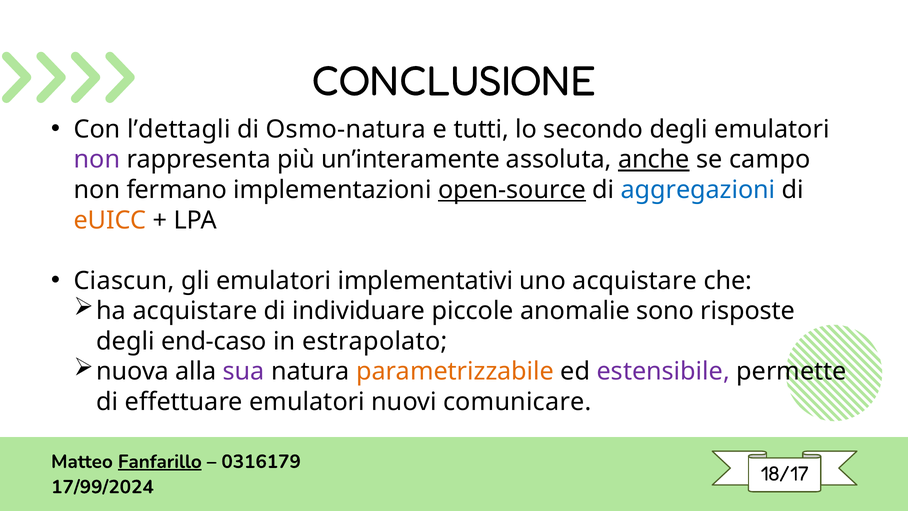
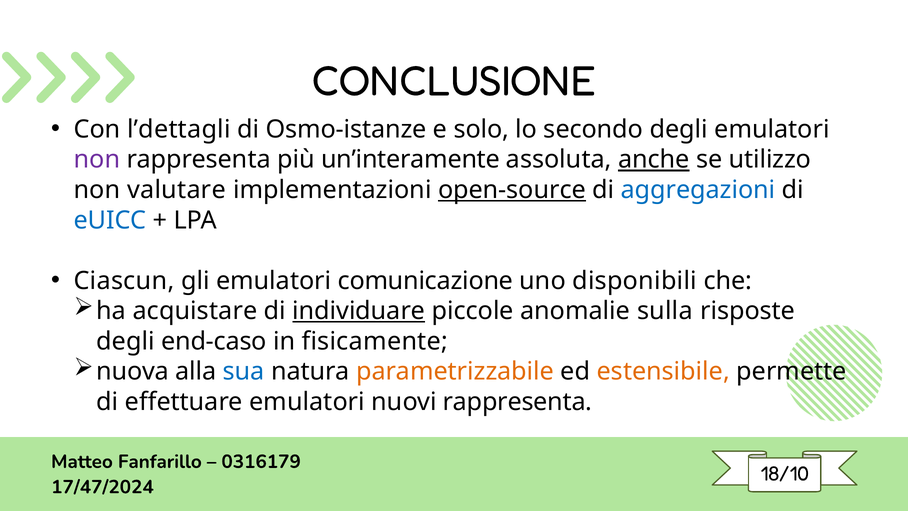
Osmo-natura: Osmo-natura -> Osmo-istanze
tutti: tutti -> solo
campo: campo -> utilizzo
fermano: fermano -> valutare
eUICC colour: orange -> blue
implementativi: implementativi -> comunicazione
uno acquistare: acquistare -> disponibili
individuare underline: none -> present
sono: sono -> sulla
estrapolato: estrapolato -> fisicamente
sua colour: purple -> blue
estensibile colour: purple -> orange
nuovi comunicare: comunicare -> rappresenta
Fanfarillo underline: present -> none
18/17: 18/17 -> 18/10
17/99/2024: 17/99/2024 -> 17/47/2024
